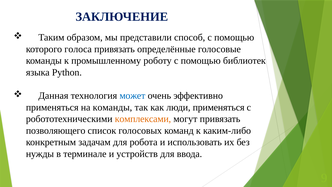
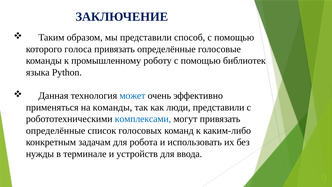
люди применяться: применяться -> представили
комплексами colour: orange -> blue
позволяющего at (56, 130): позволяющего -> определённые
